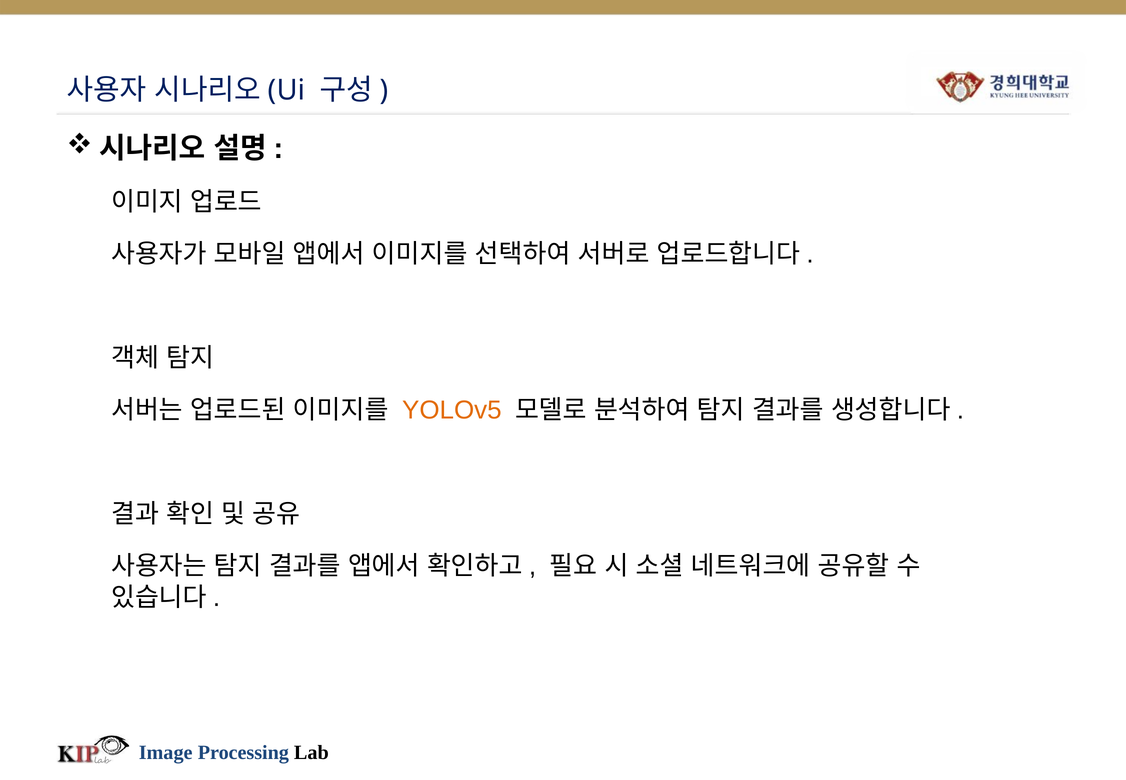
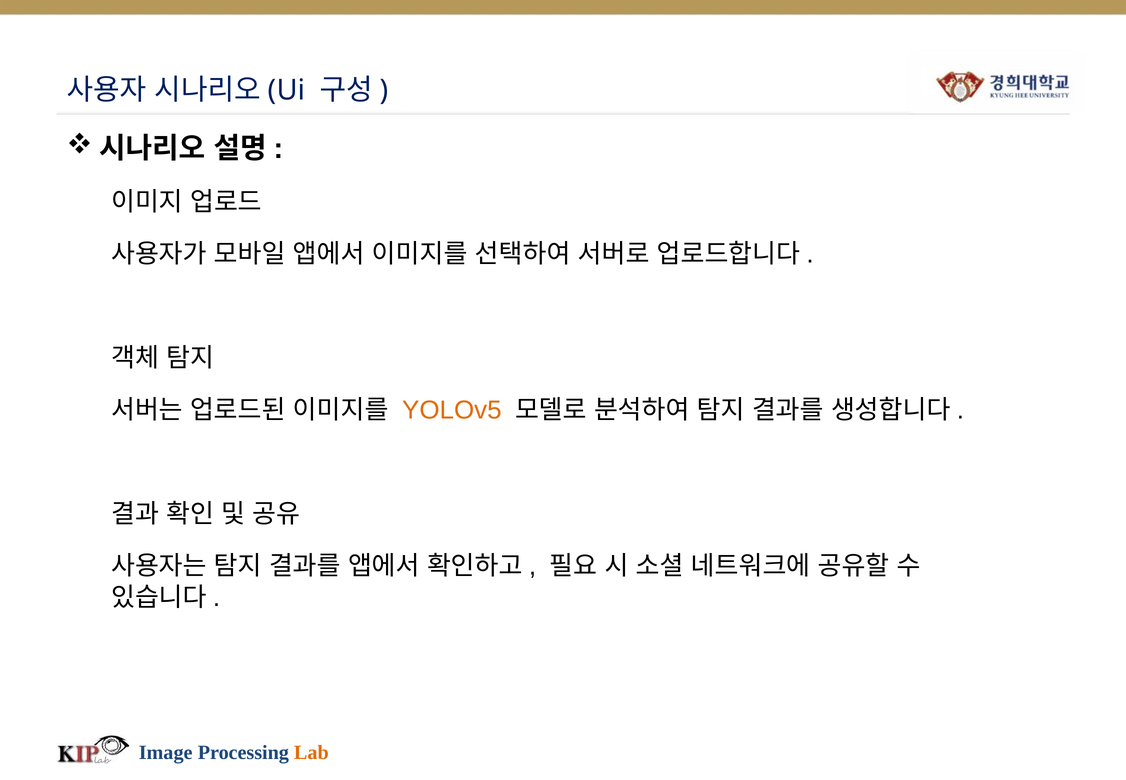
Lab colour: black -> orange
